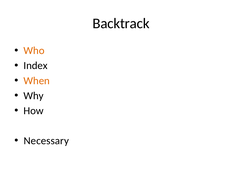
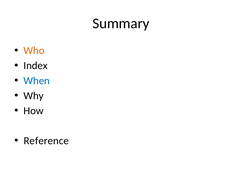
Backtrack: Backtrack -> Summary
When colour: orange -> blue
Necessary: Necessary -> Reference
